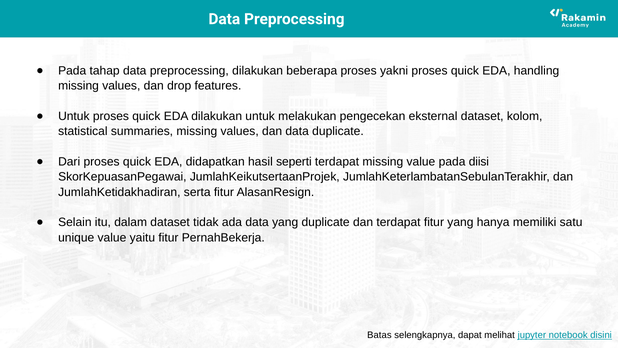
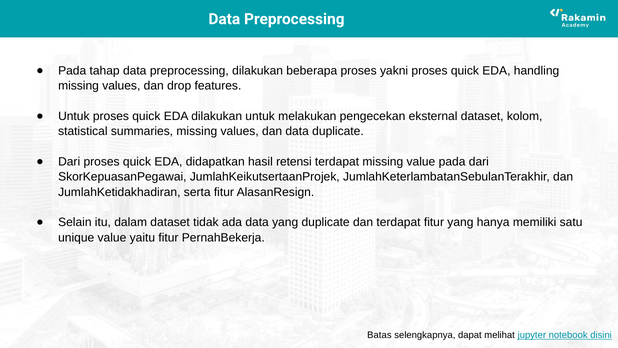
seperti: seperti -> retensi
pada diisi: diisi -> dari
